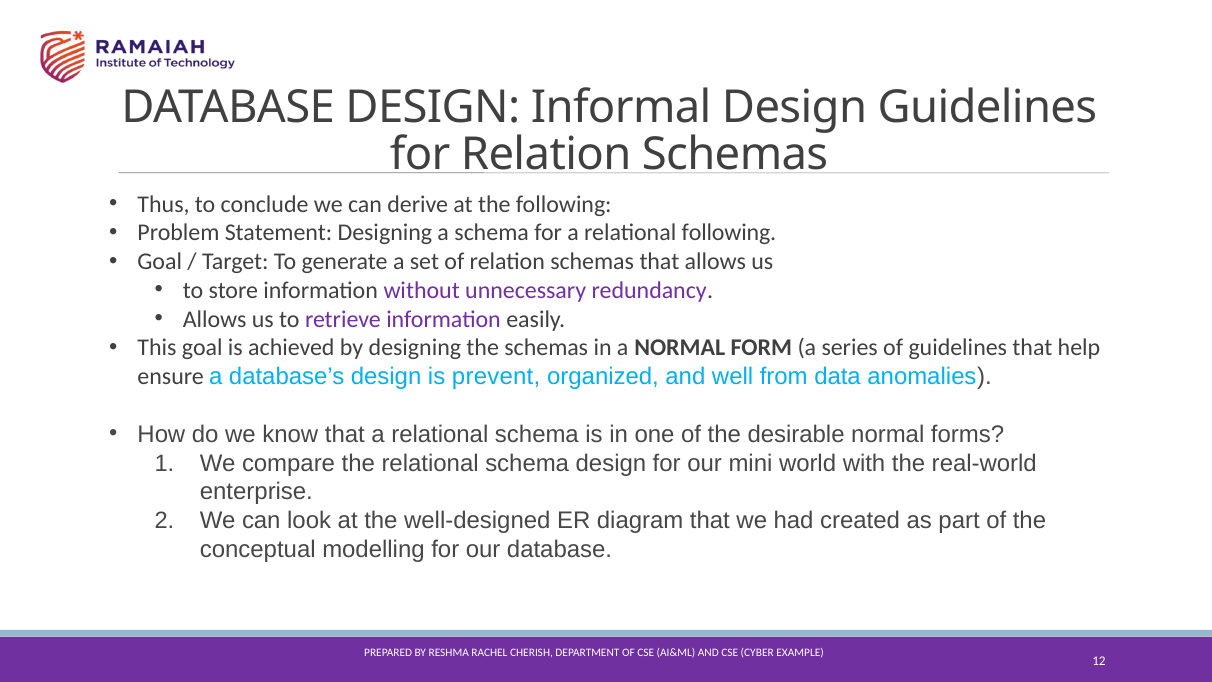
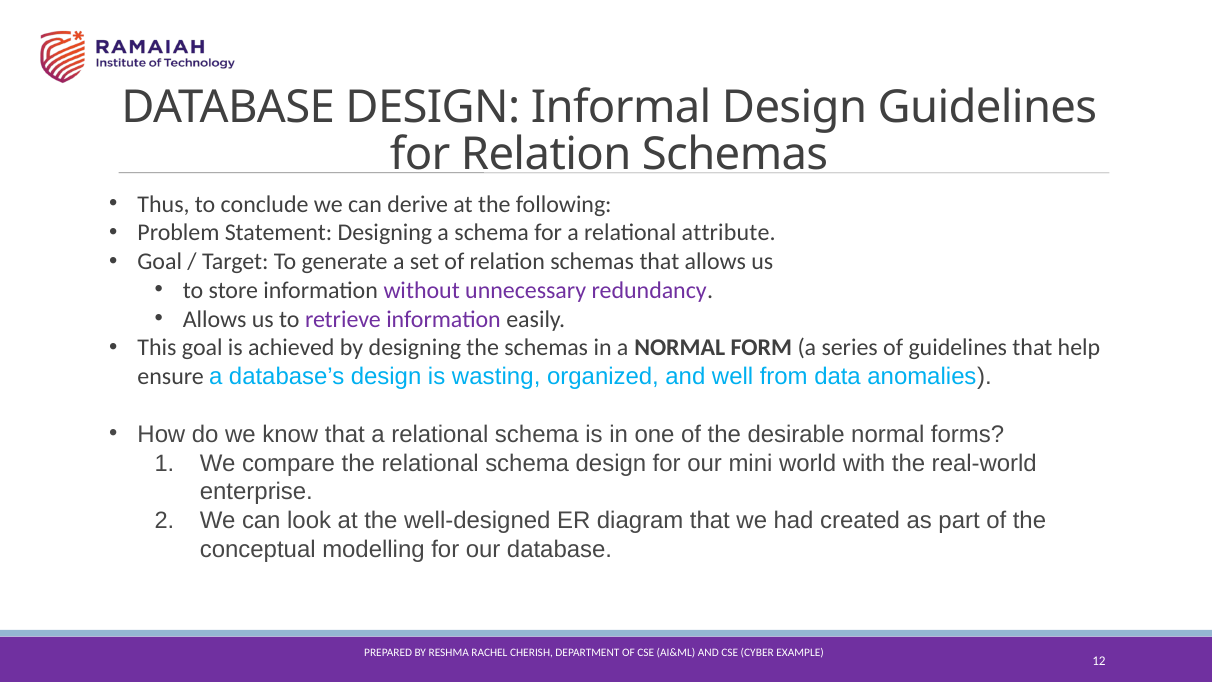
relational following: following -> attribute
prevent: prevent -> wasting
